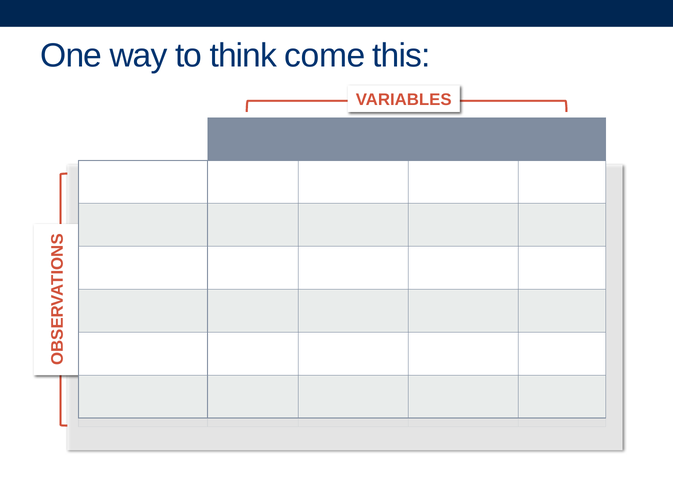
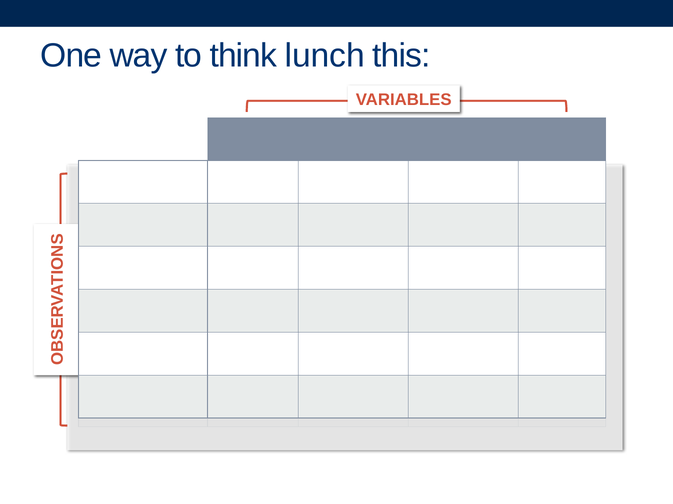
come: come -> lunch
